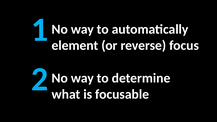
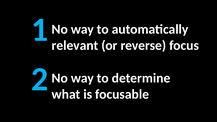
element: element -> relevant
